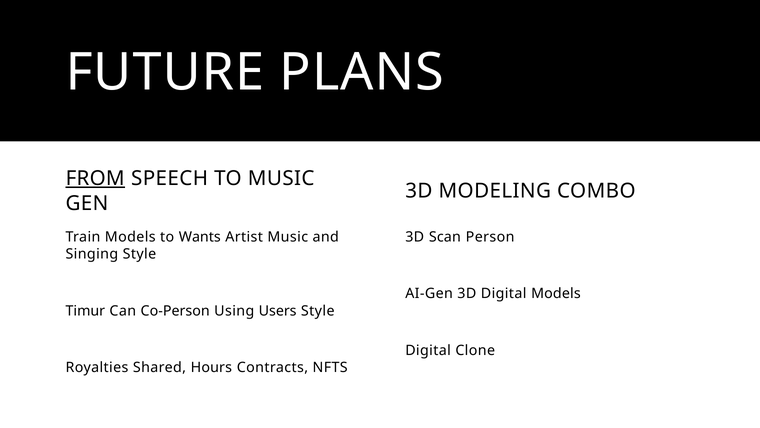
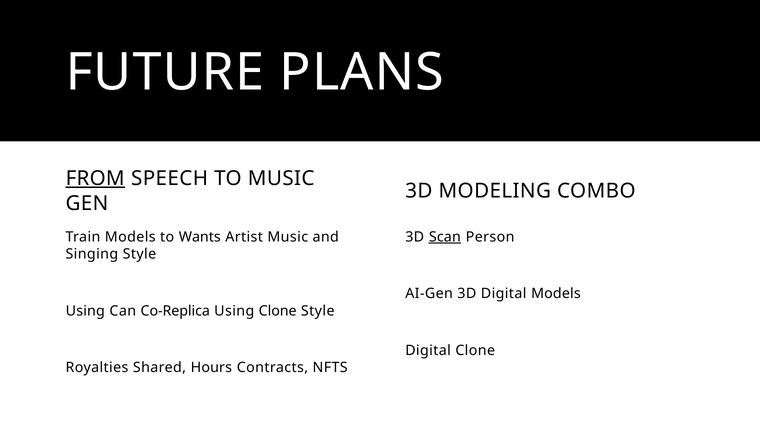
Scan underline: none -> present
Timur at (85, 311): Timur -> Using
Co-Person: Co-Person -> Co-Replica
Using Users: Users -> Clone
